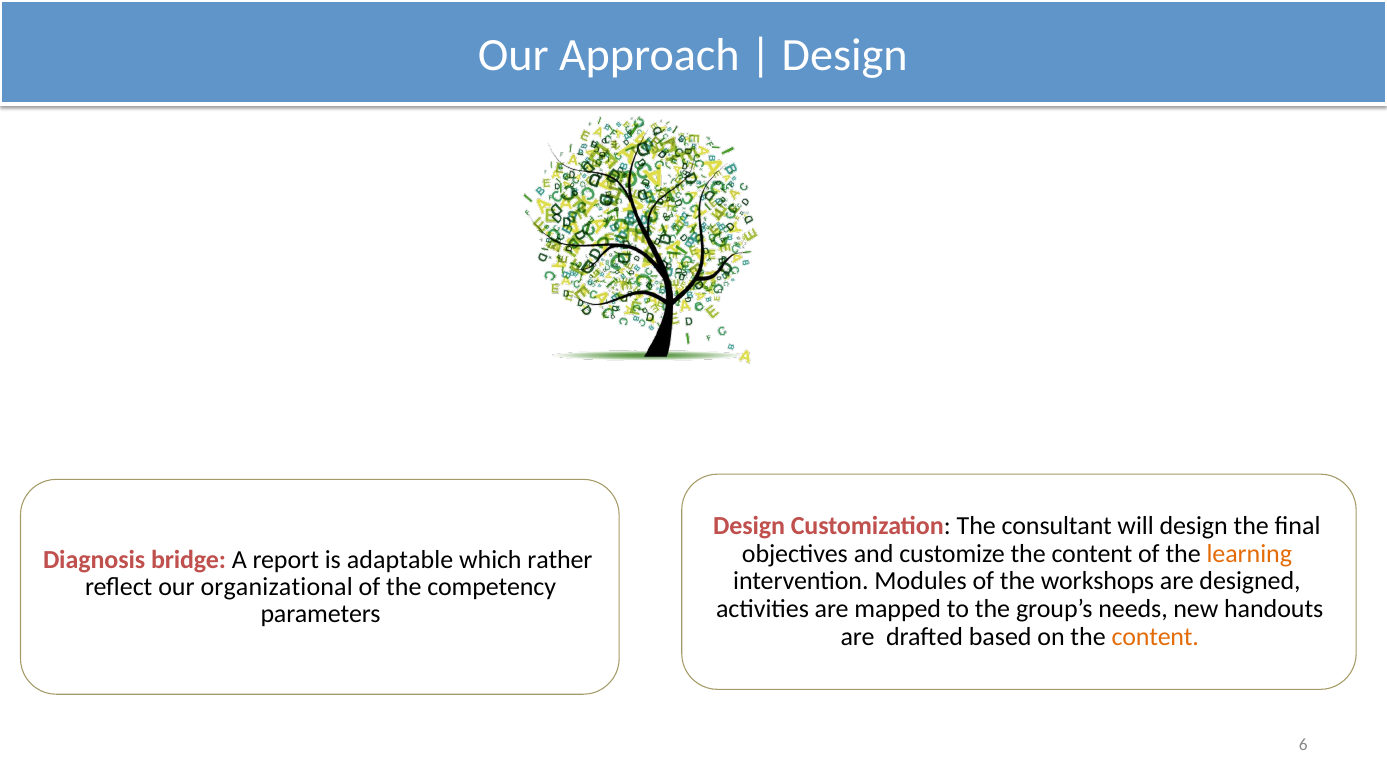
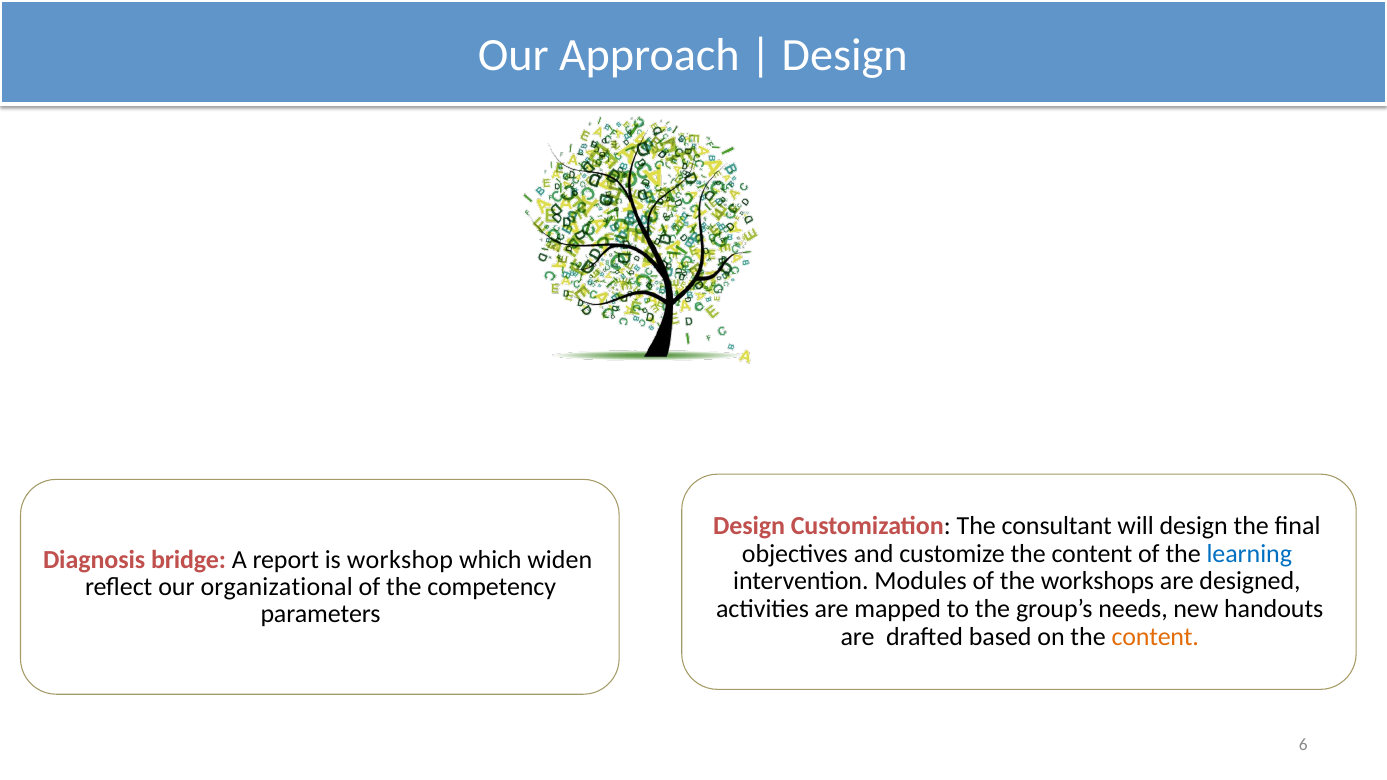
learning colour: orange -> blue
adaptable: adaptable -> workshop
rather: rather -> widen
